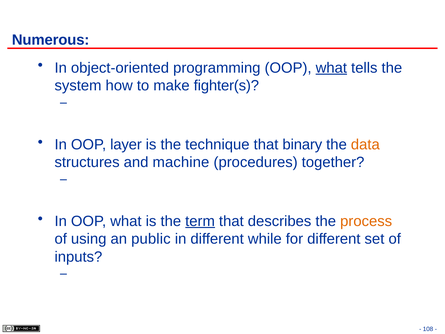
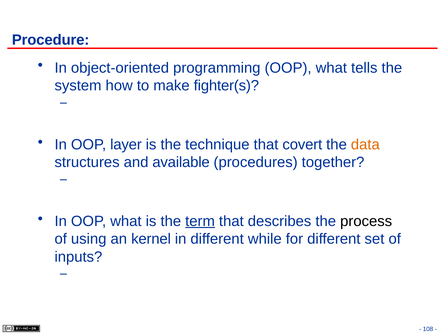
Numerous: Numerous -> Procedure
what at (331, 68) underline: present -> none
binary: binary -> covert
machine: machine -> available
process colour: orange -> black
public: public -> kernel
